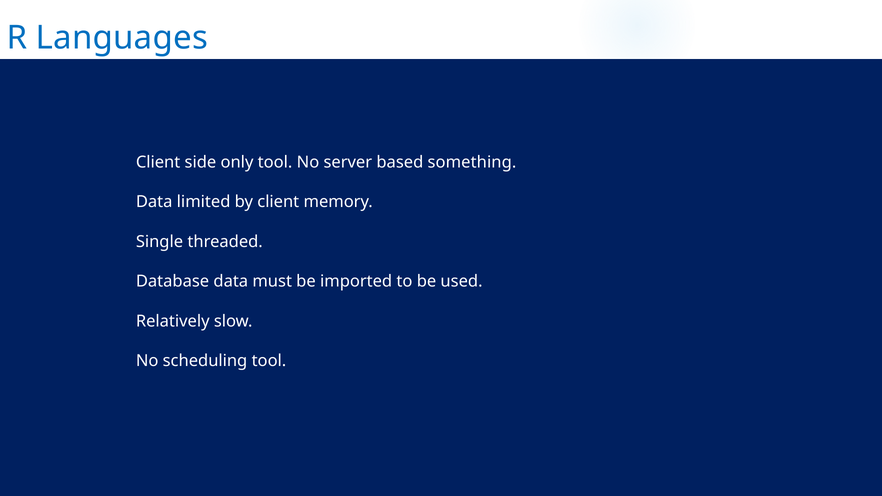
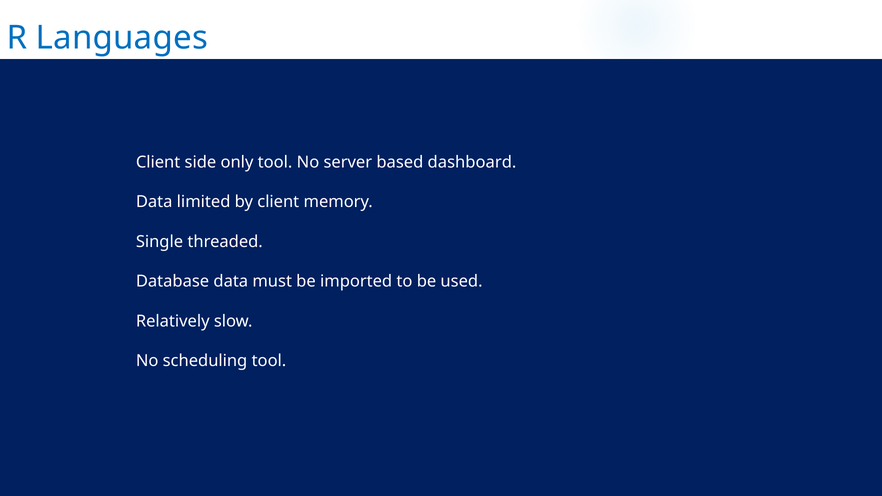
something: something -> dashboard
